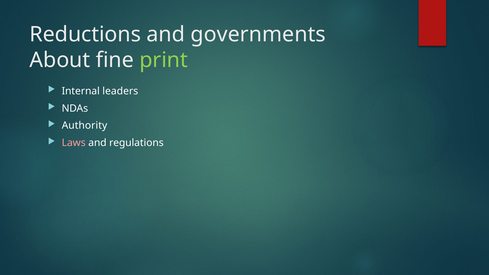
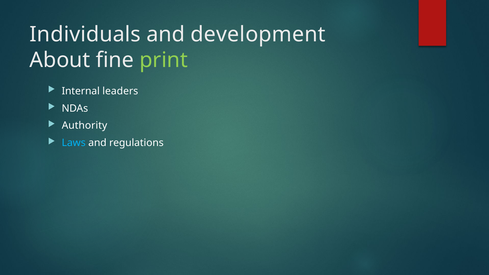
Reductions: Reductions -> Individuals
governments: governments -> development
Laws colour: pink -> light blue
